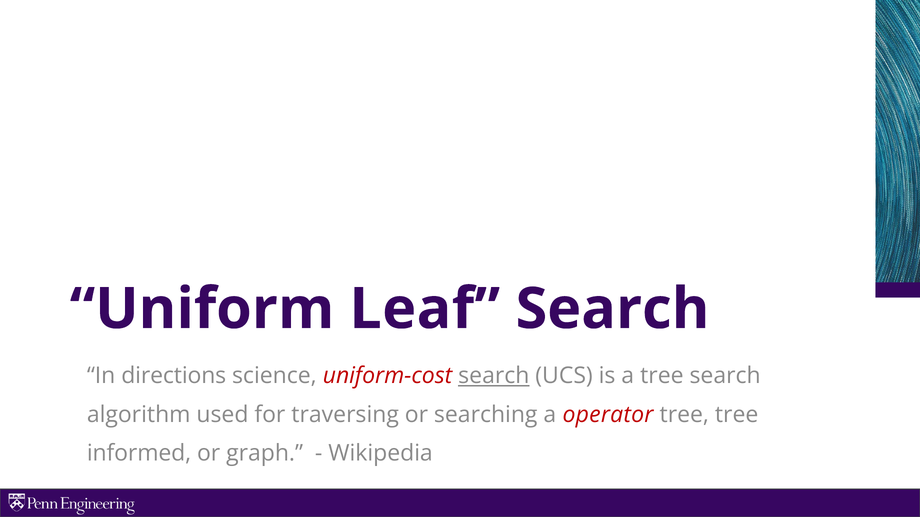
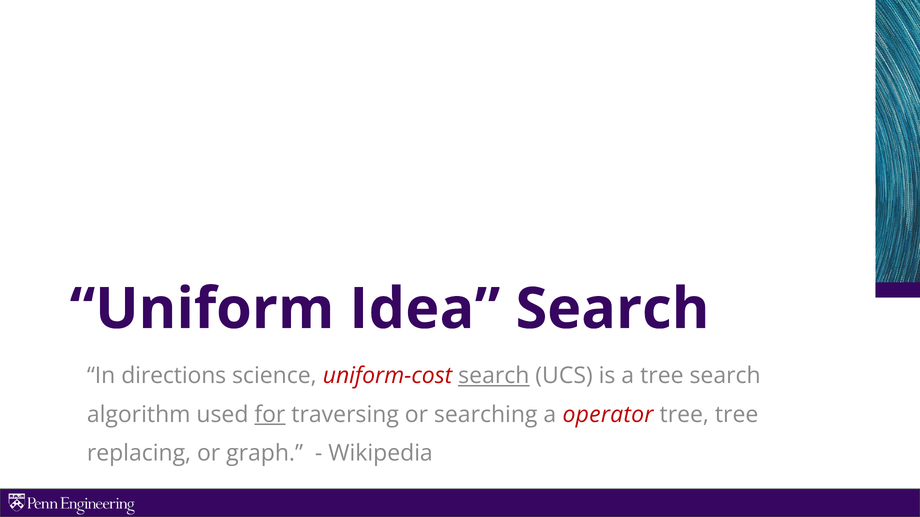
Leaf: Leaf -> Idea
for underline: none -> present
informed: informed -> replacing
